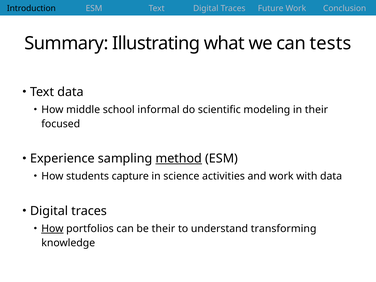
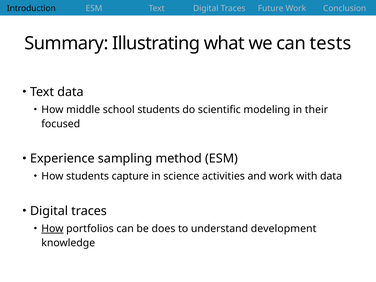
school informal: informal -> students
method underline: present -> none
be their: their -> does
transforming: transforming -> development
